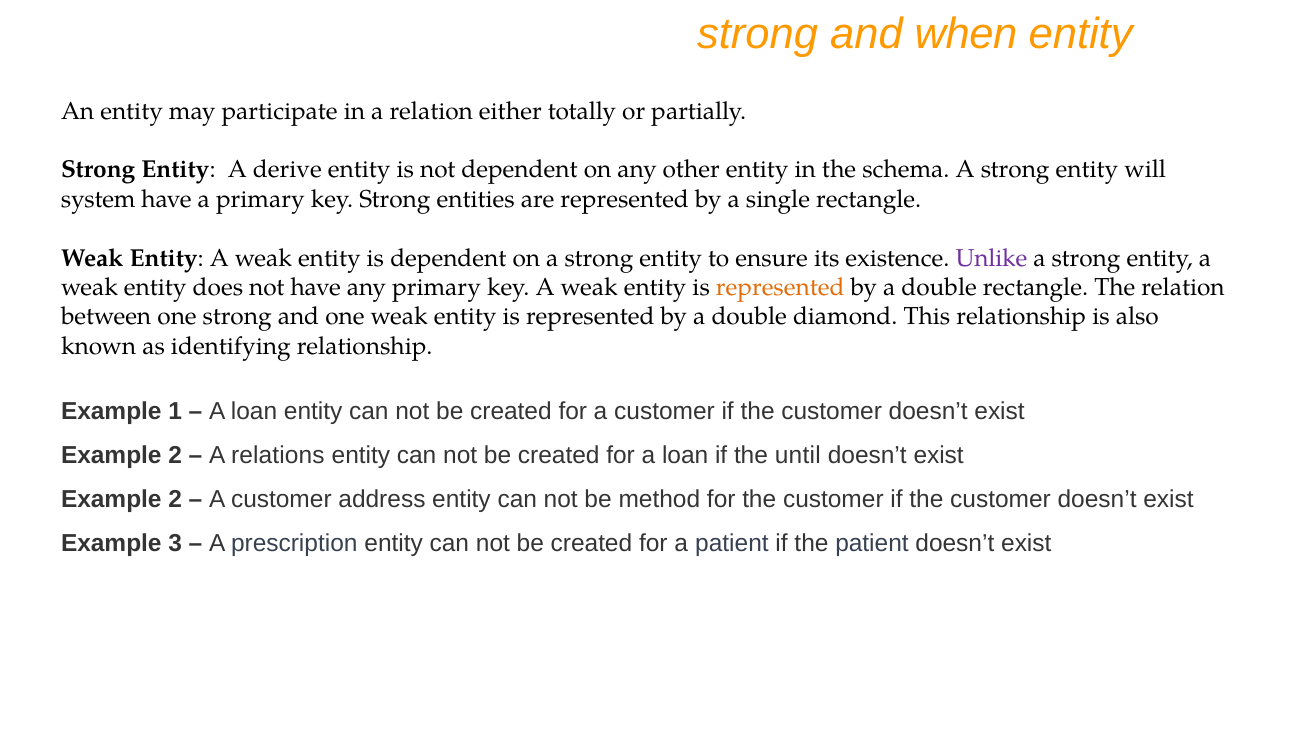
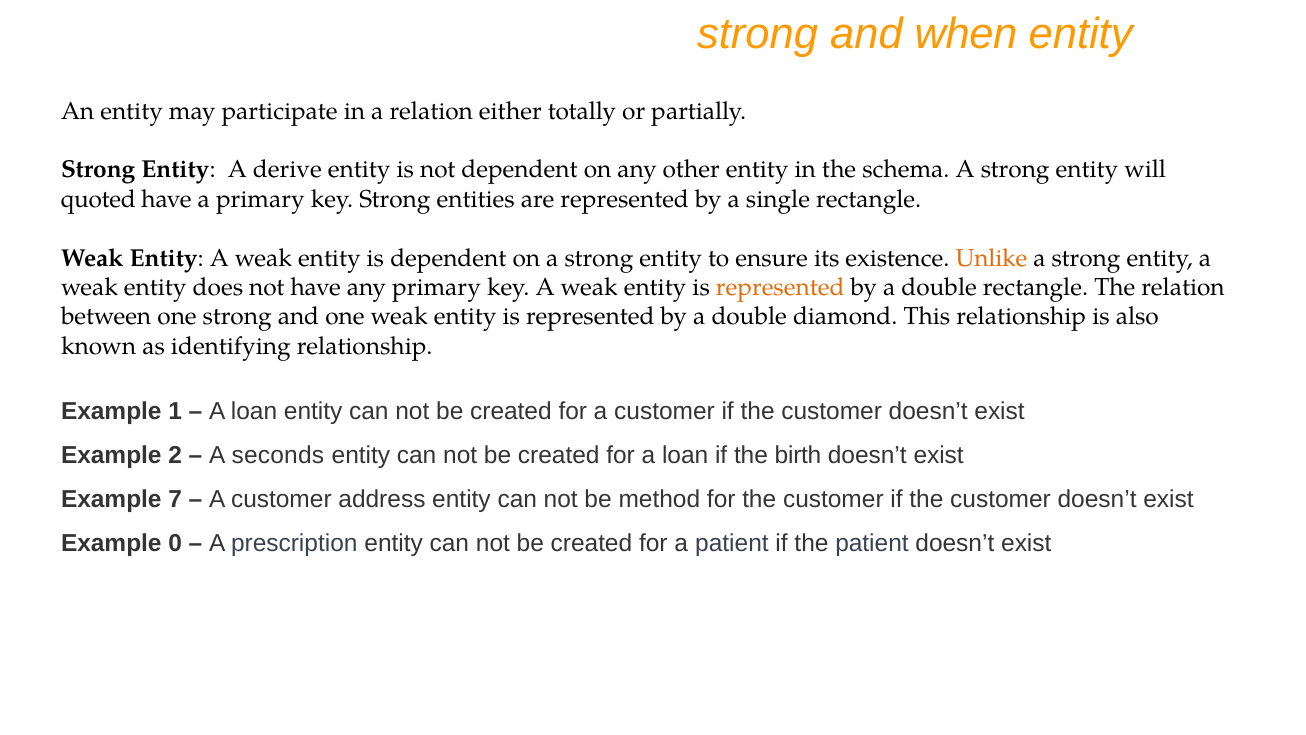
system: system -> quoted
Unlike colour: purple -> orange
relations: relations -> seconds
until: until -> birth
2 at (175, 499): 2 -> 7
3: 3 -> 0
